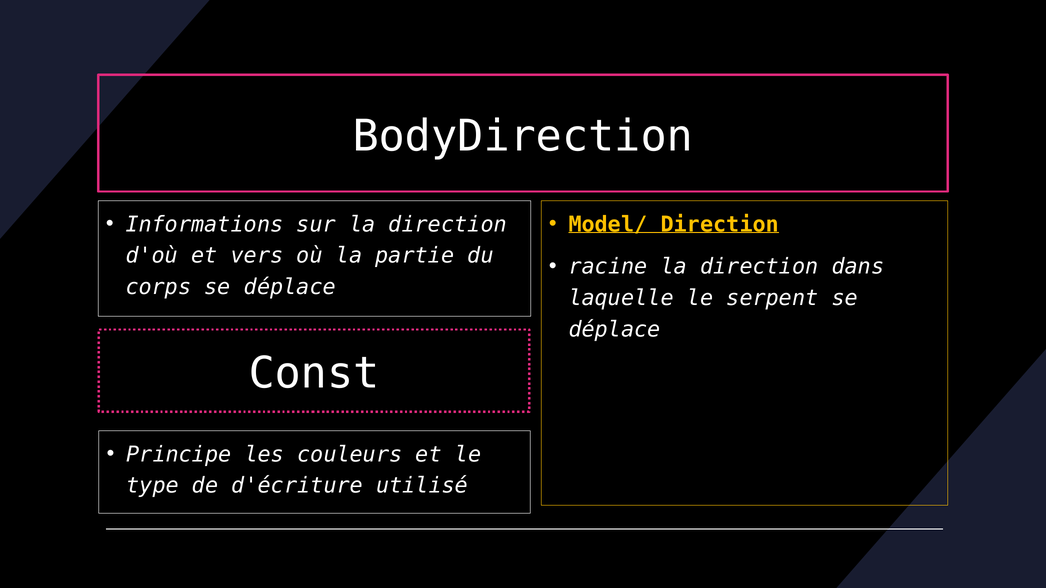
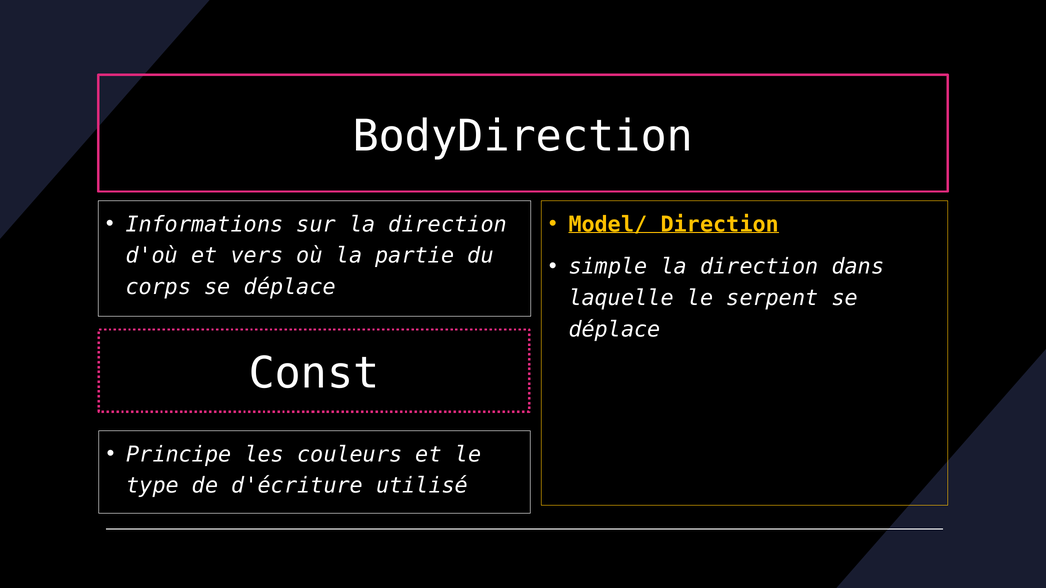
racine: racine -> simple
